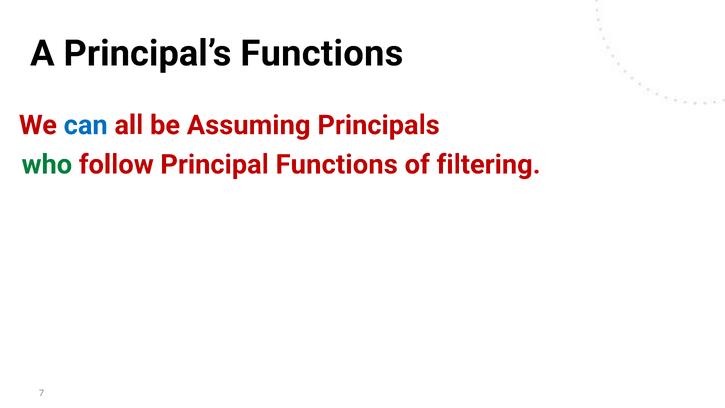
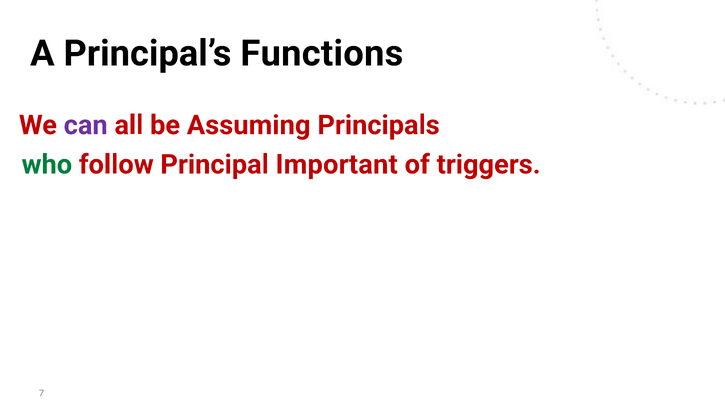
can colour: blue -> purple
Principal Functions: Functions -> Important
filtering: filtering -> triggers
